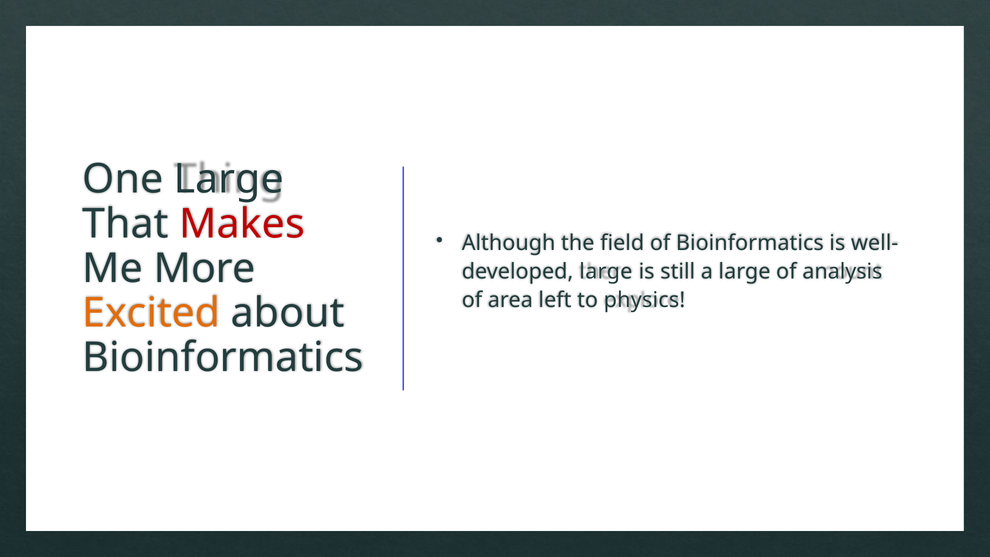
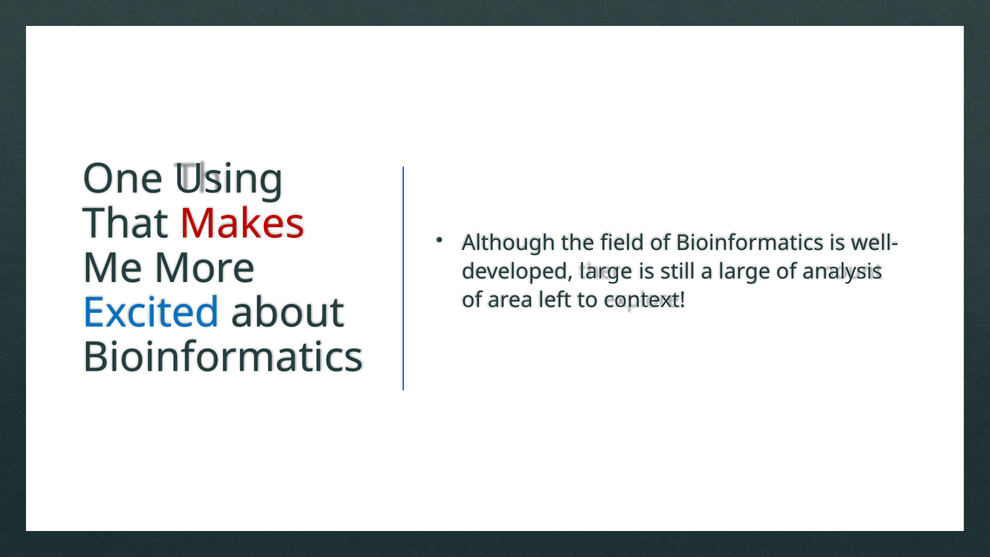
One Large: Large -> Using
physics: physics -> context
Excited colour: orange -> blue
